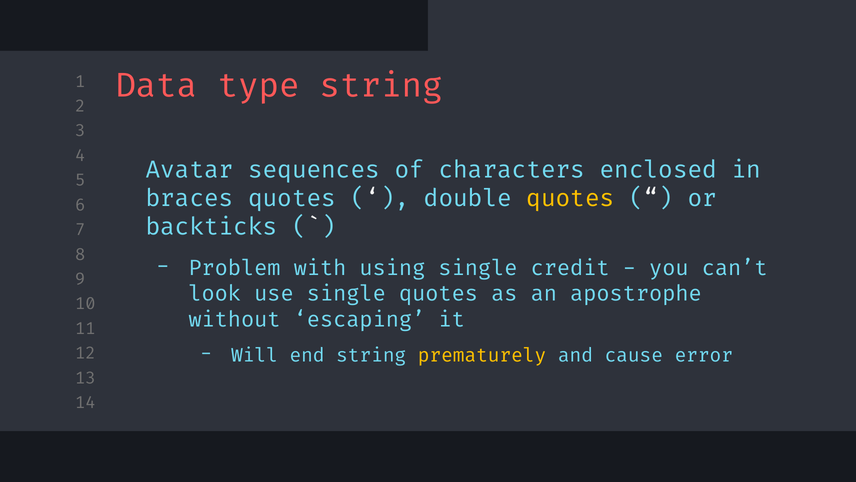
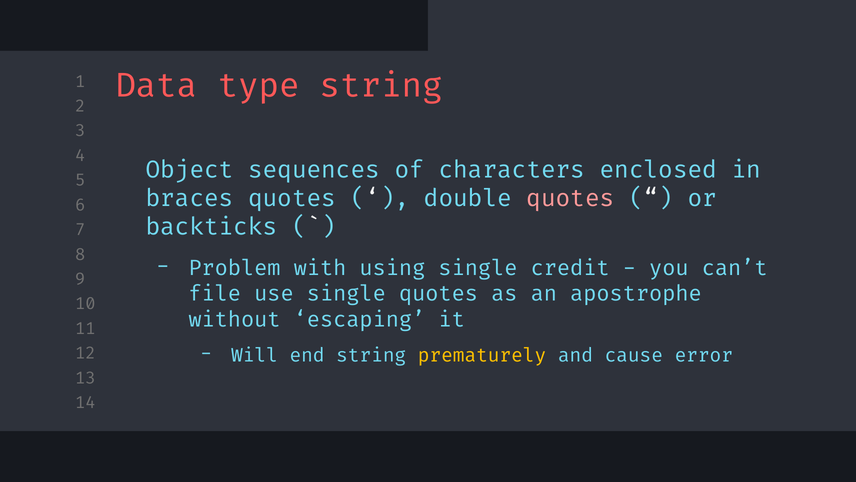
Avatar: Avatar -> Object
quotes at (570, 198) colour: yellow -> pink
look: look -> file
